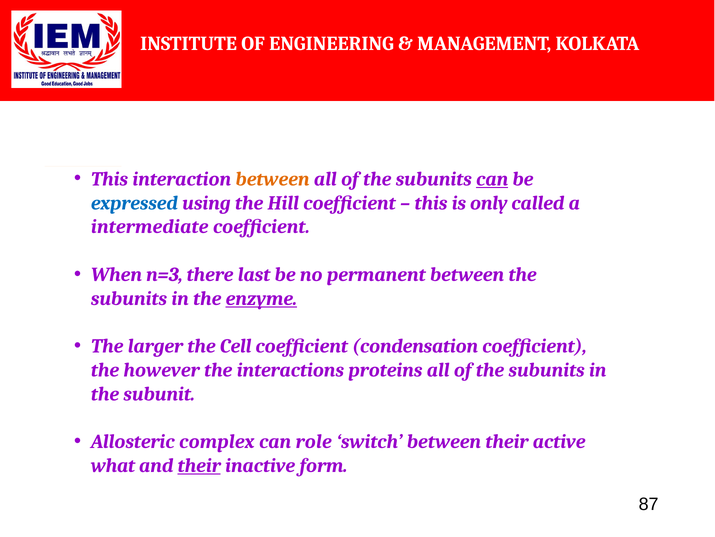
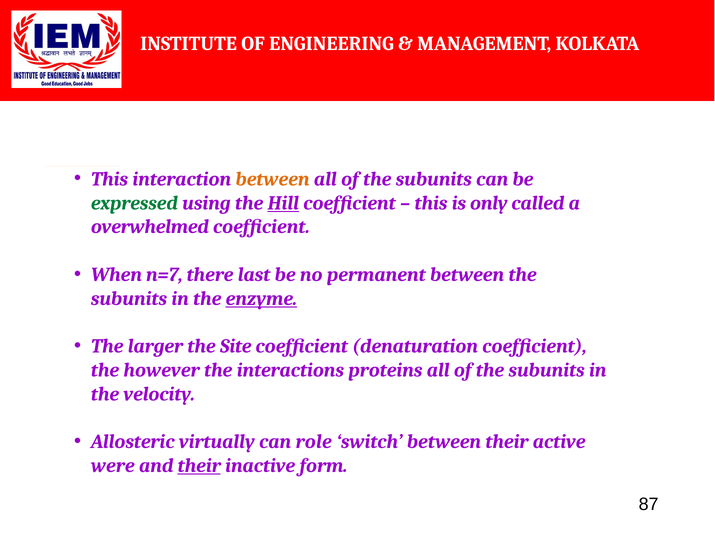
can at (492, 179) underline: present -> none
expressed colour: blue -> green
Hill underline: none -> present
intermediate: intermediate -> overwhelmed
n=3: n=3 -> n=7
Cell: Cell -> Site
condensation: condensation -> denaturation
subunit: subunit -> velocity
complex: complex -> virtually
what: what -> were
